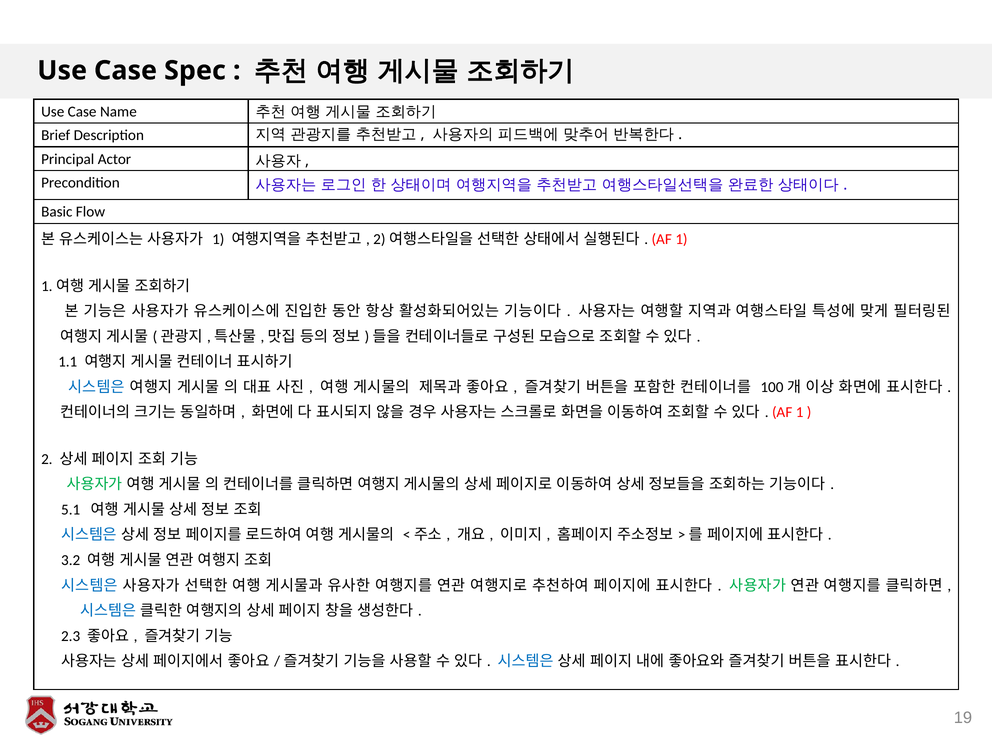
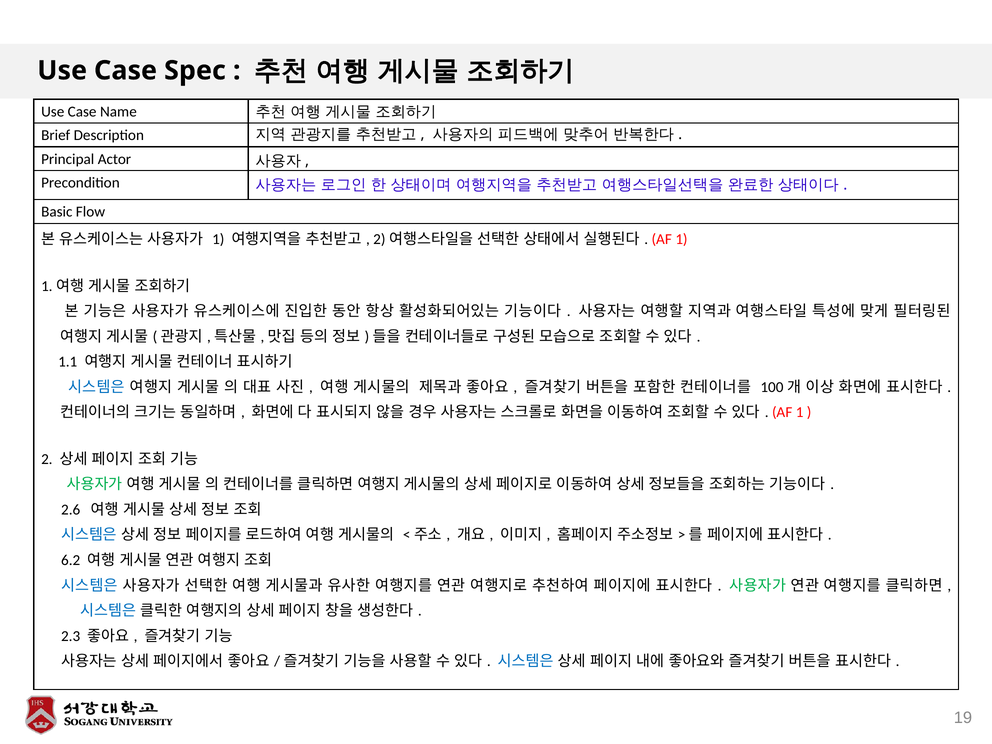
5.1: 5.1 -> 2.6
3.2: 3.2 -> 6.2
